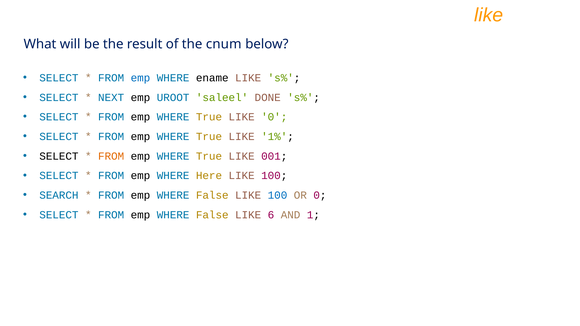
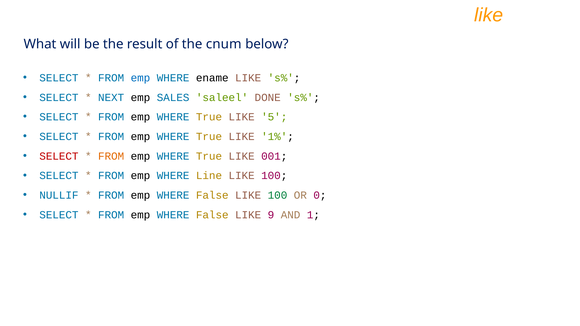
UROOT: UROOT -> SALES
LIKE 0: 0 -> 5
SELECT at (59, 156) colour: black -> red
Here: Here -> Line
SEARCH: SEARCH -> NULLIF
100 at (277, 195) colour: blue -> green
6: 6 -> 9
